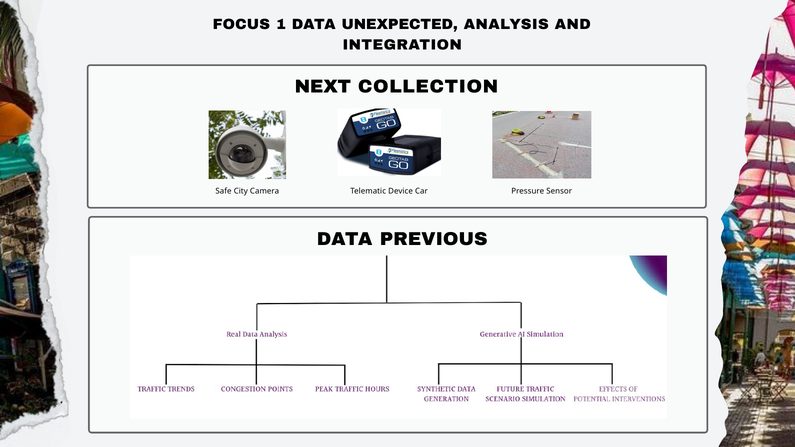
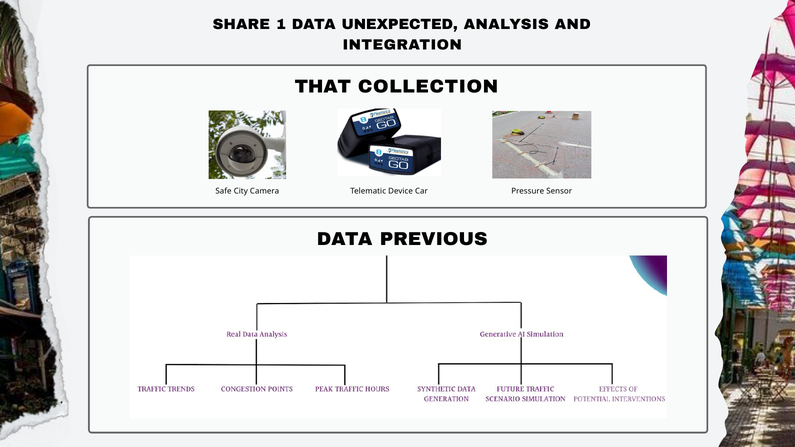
FOCUS: FOCUS -> SHARE
NEXT: NEXT -> THAT
